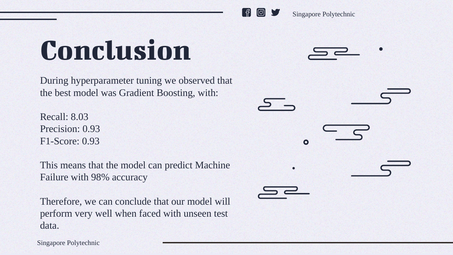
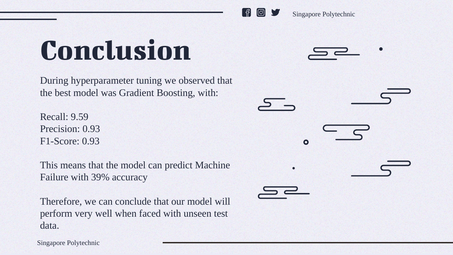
8.03: 8.03 -> 9.59
98%: 98% -> 39%
